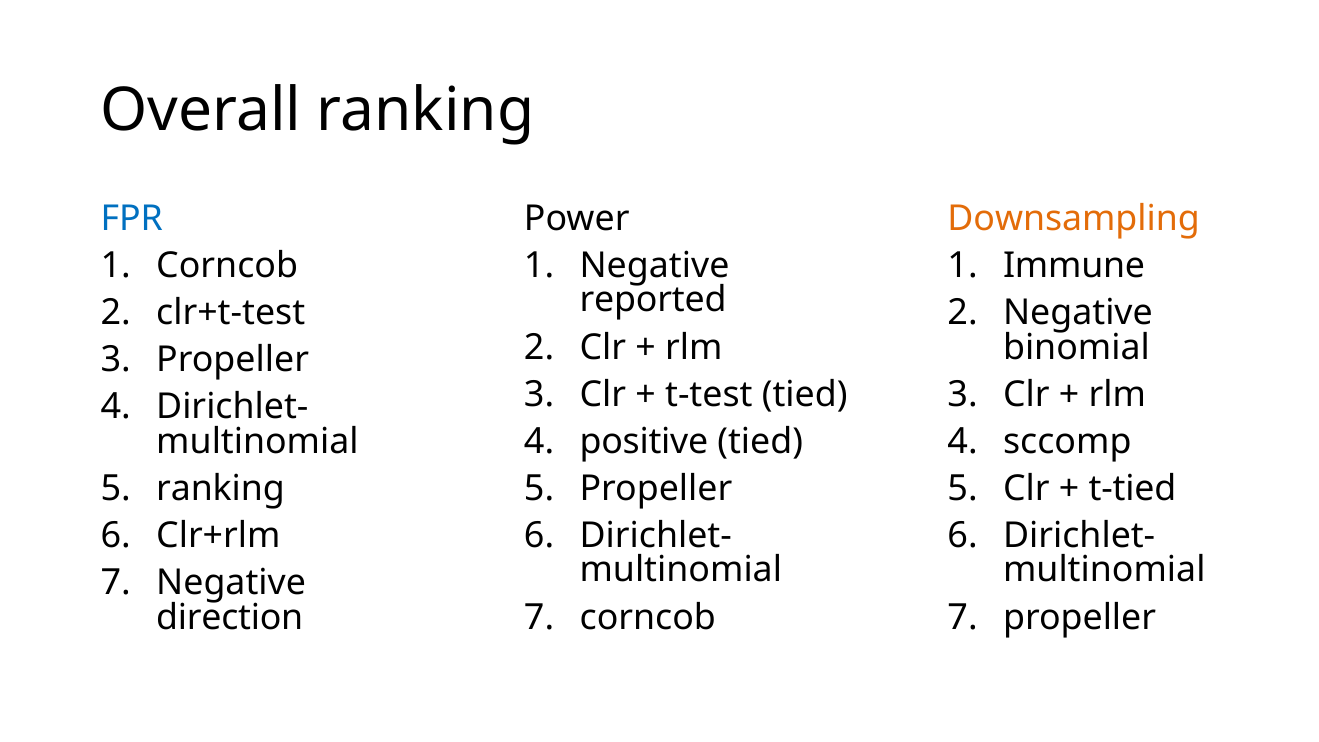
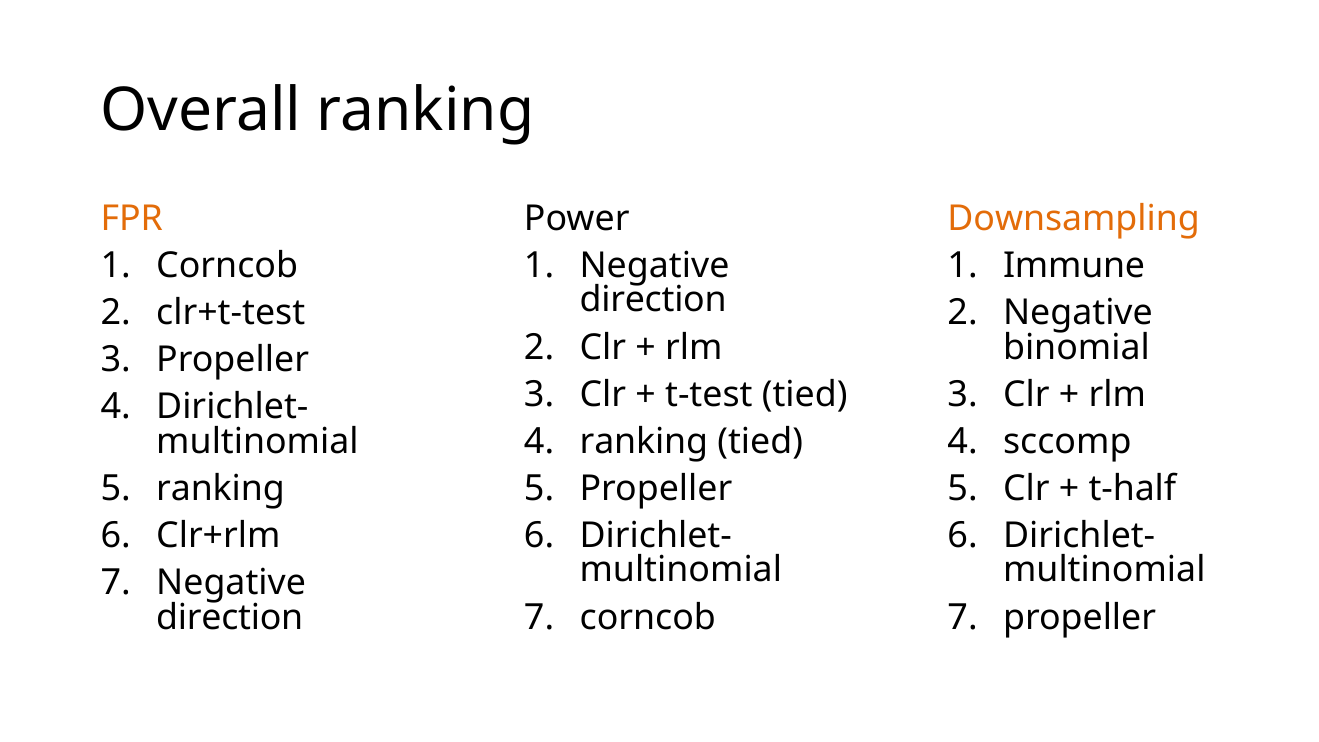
FPR colour: blue -> orange
reported at (653, 300): reported -> direction
positive at (644, 441): positive -> ranking
t-tied: t-tied -> t-half
